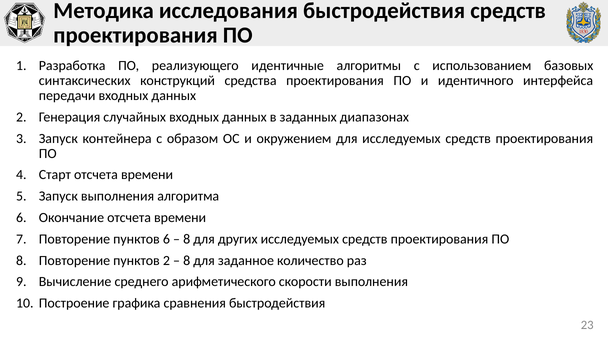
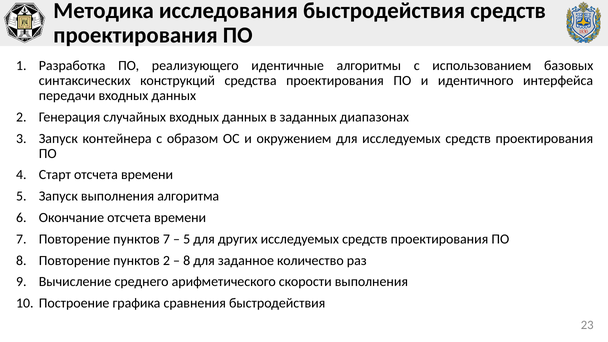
пунктов 6: 6 -> 7
8 at (187, 239): 8 -> 5
